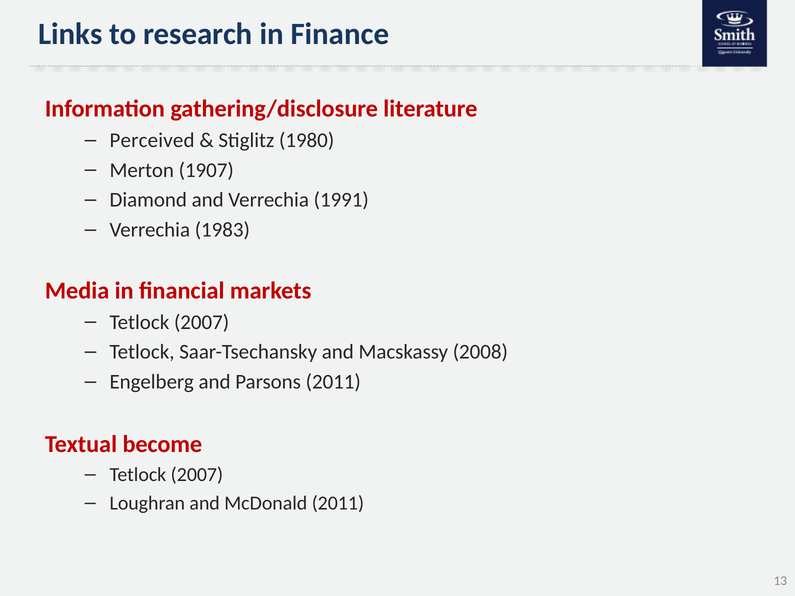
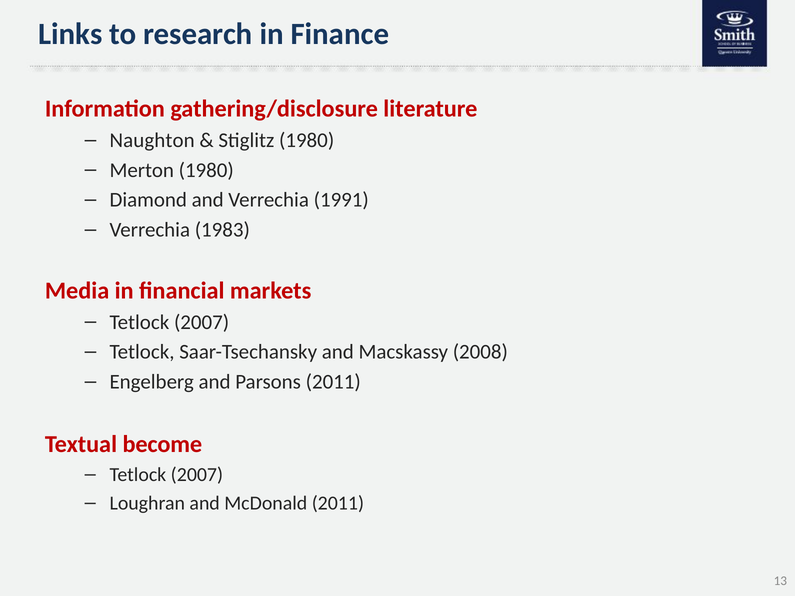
Perceived: Perceived -> Naughton
Merton 1907: 1907 -> 1980
